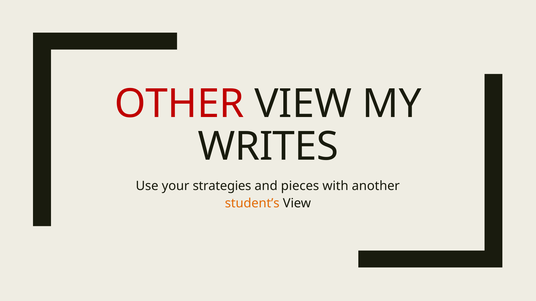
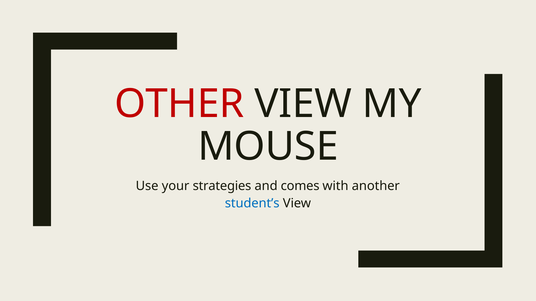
WRITES: WRITES -> MOUSE
pieces: pieces -> comes
student’s colour: orange -> blue
